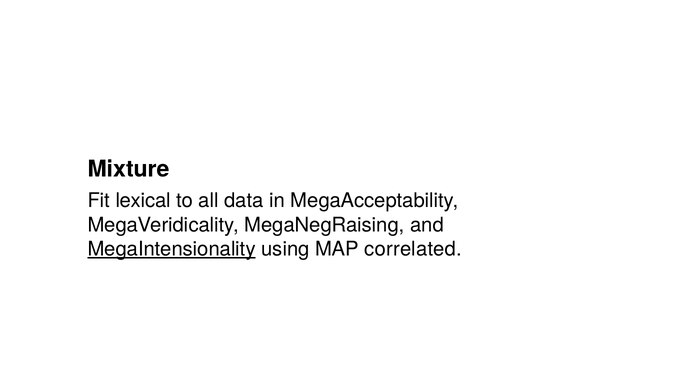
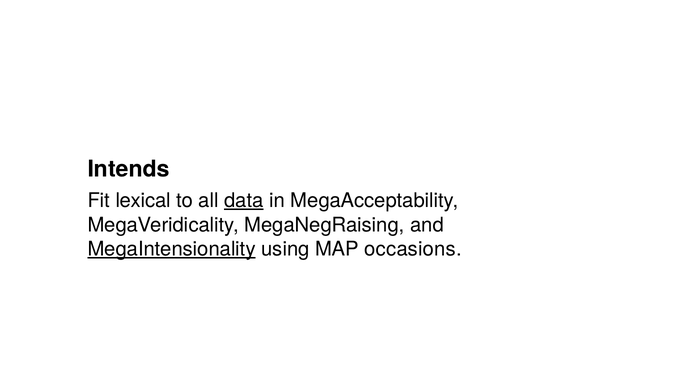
Mixture: Mixture -> Intends
data underline: none -> present
correlated: correlated -> occasions
